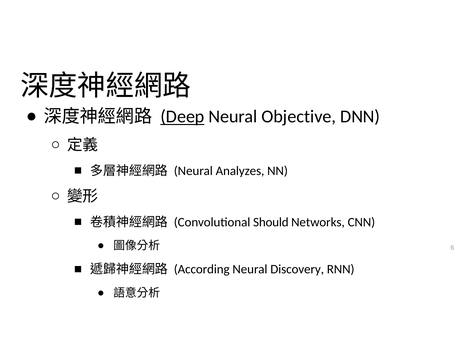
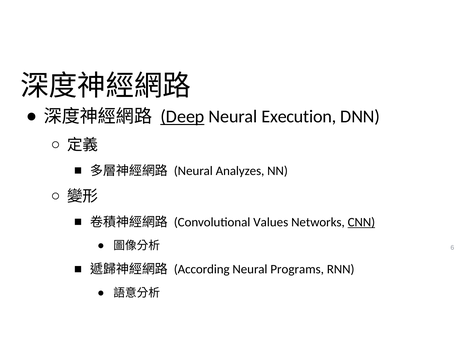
Objective: Objective -> Execution
Should: Should -> Values
CNN underline: none -> present
Discovery: Discovery -> Programs
